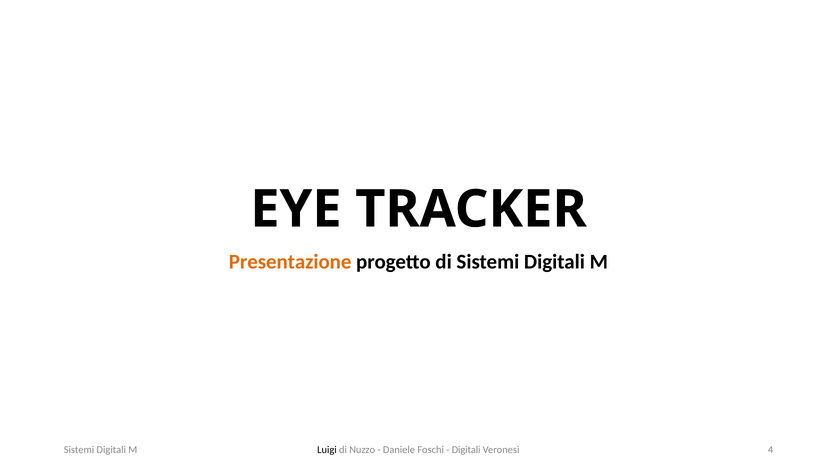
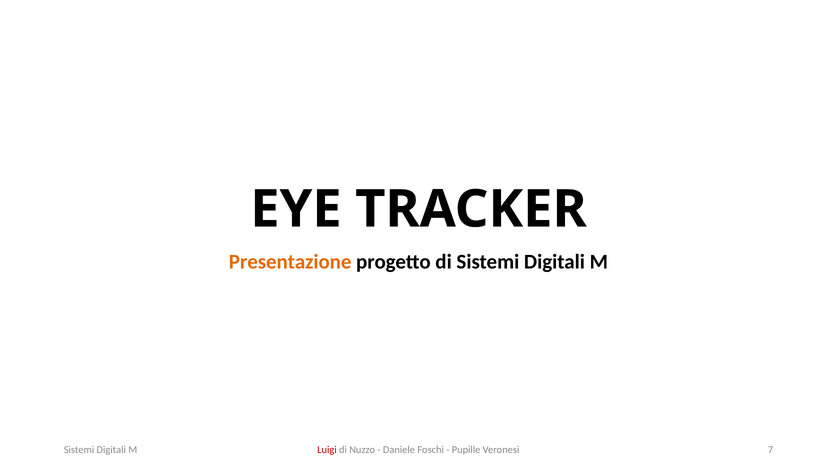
Luigi colour: black -> red
Digitali at (466, 450): Digitali -> Pupille
4: 4 -> 7
